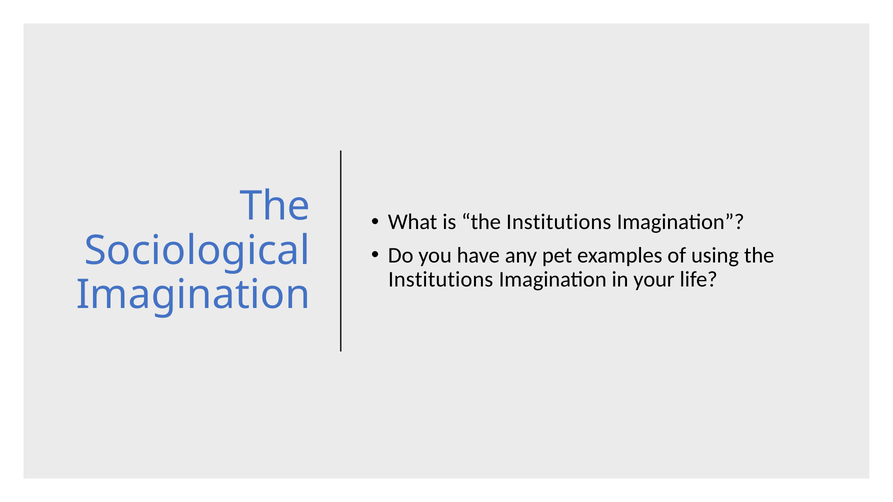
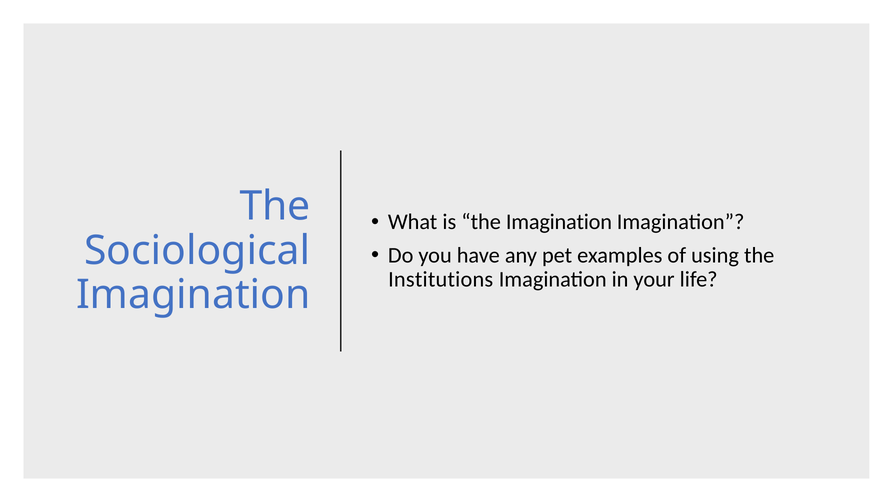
is the Institutions: Institutions -> Imagination
